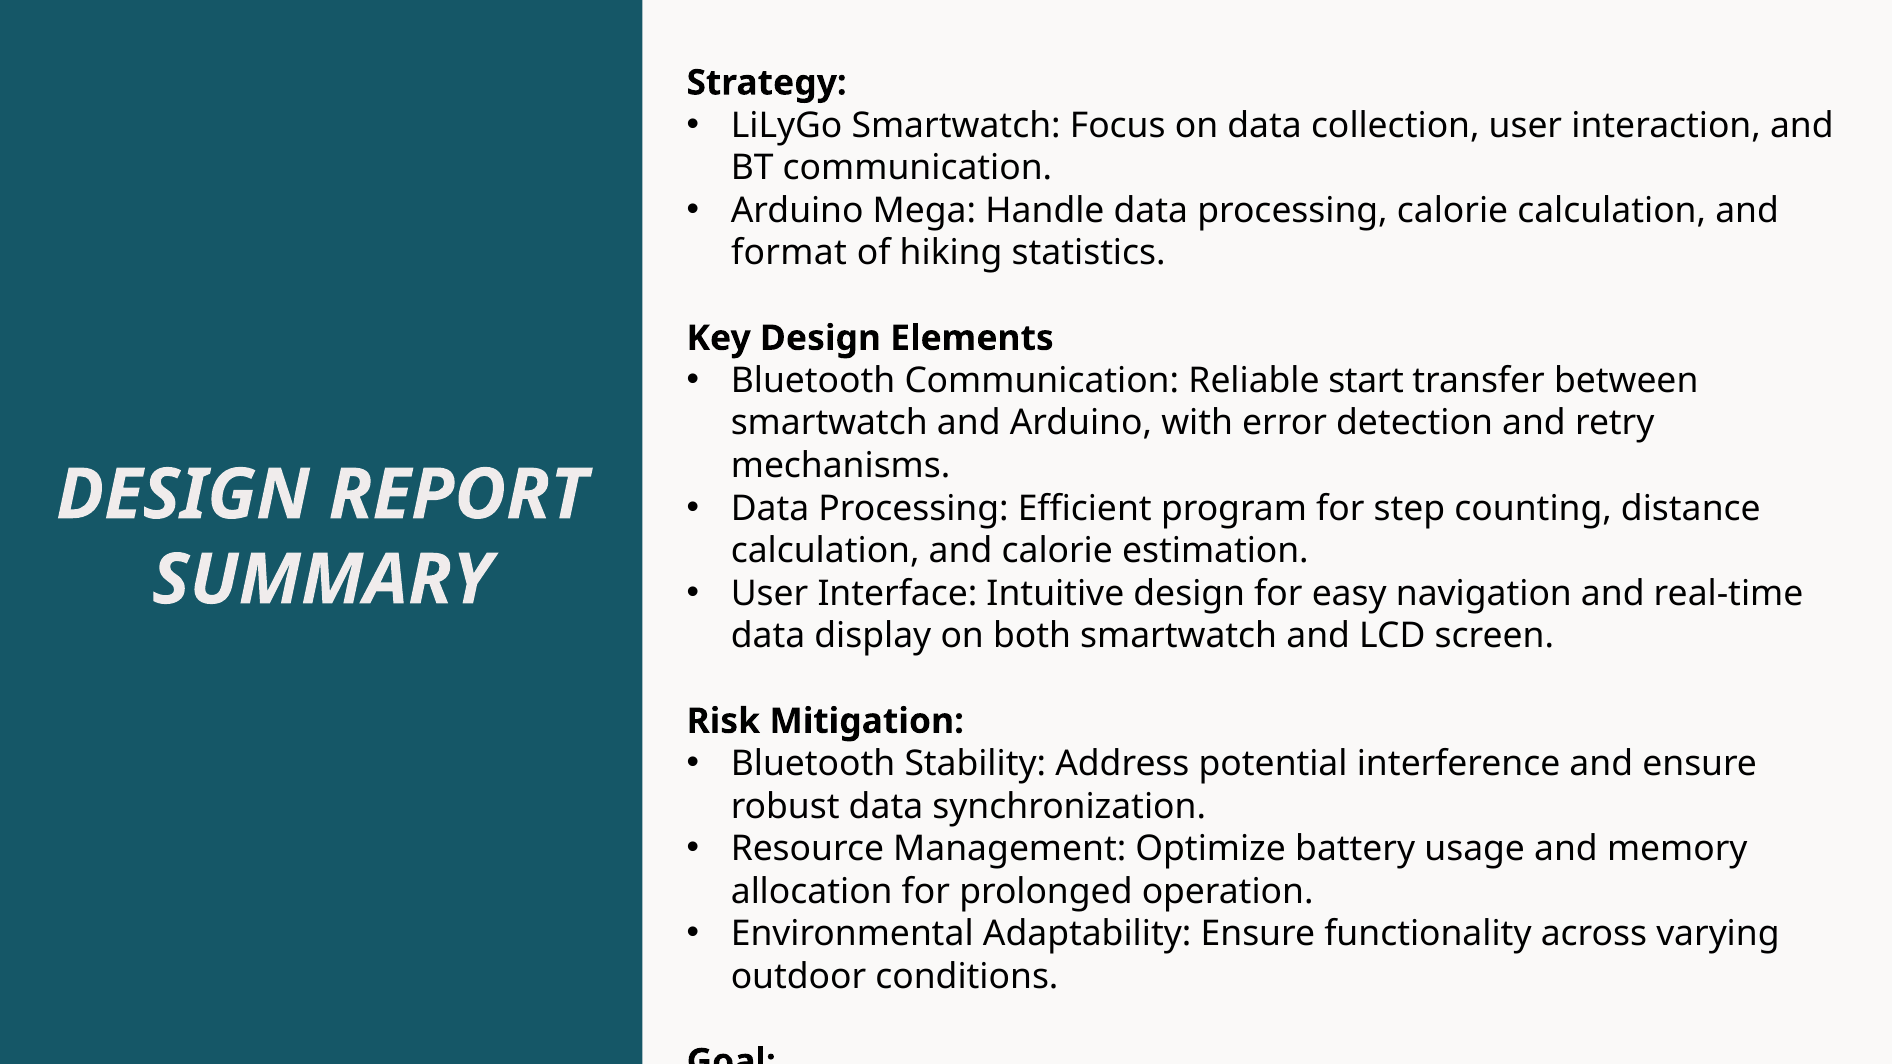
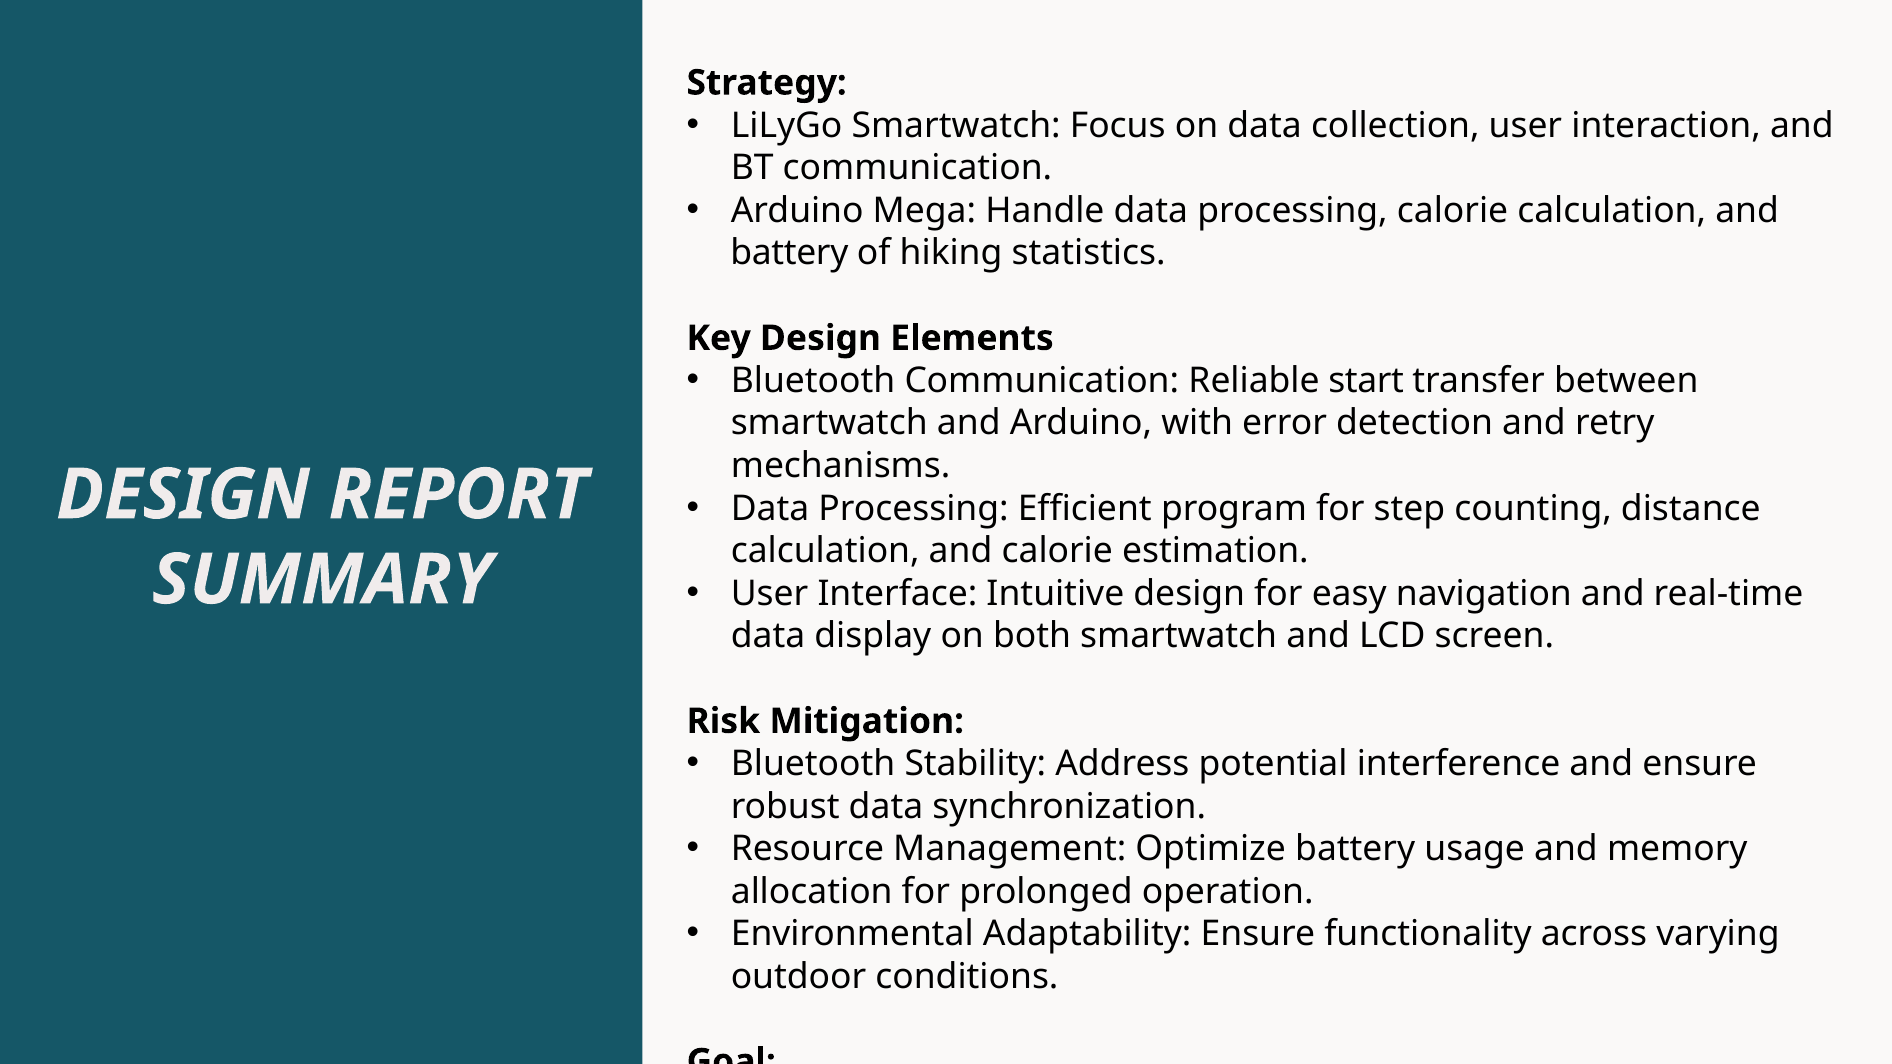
format at (789, 253): format -> battery
